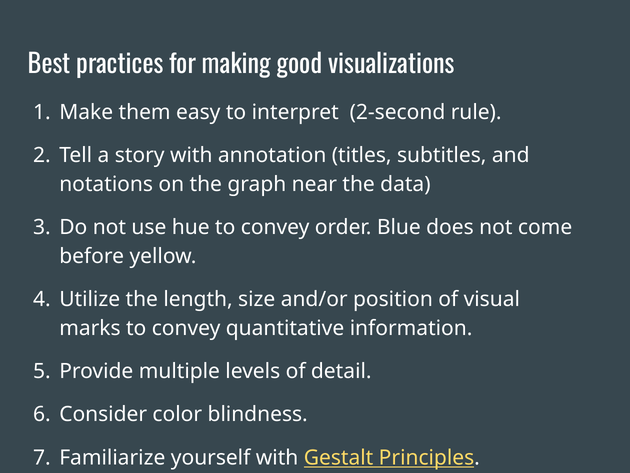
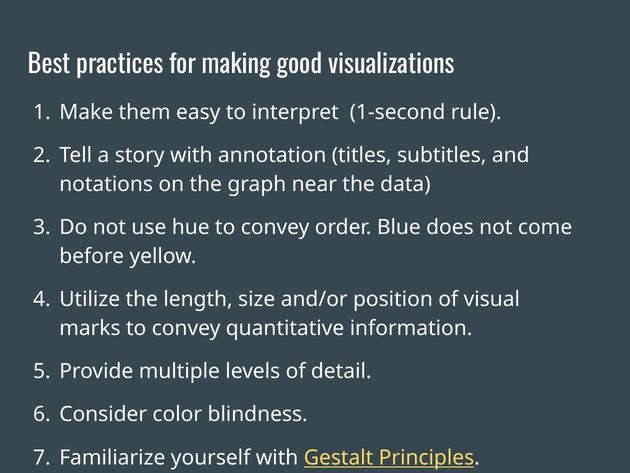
2-second: 2-second -> 1-second
